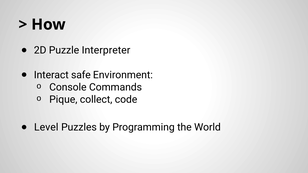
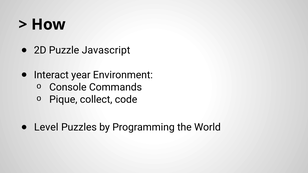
Interpreter: Interpreter -> Javascript
safe: safe -> year
